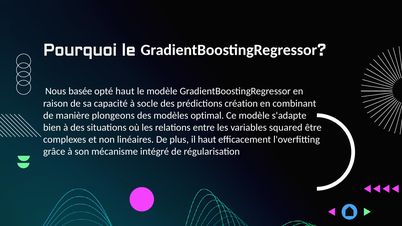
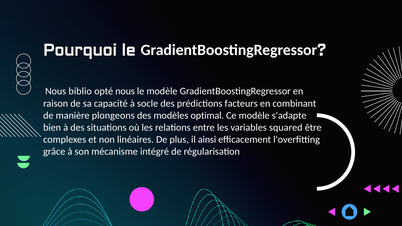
basée: basée -> biblio
opté haut: haut -> nous
création: création -> facteurs
il haut: haut -> ainsi
